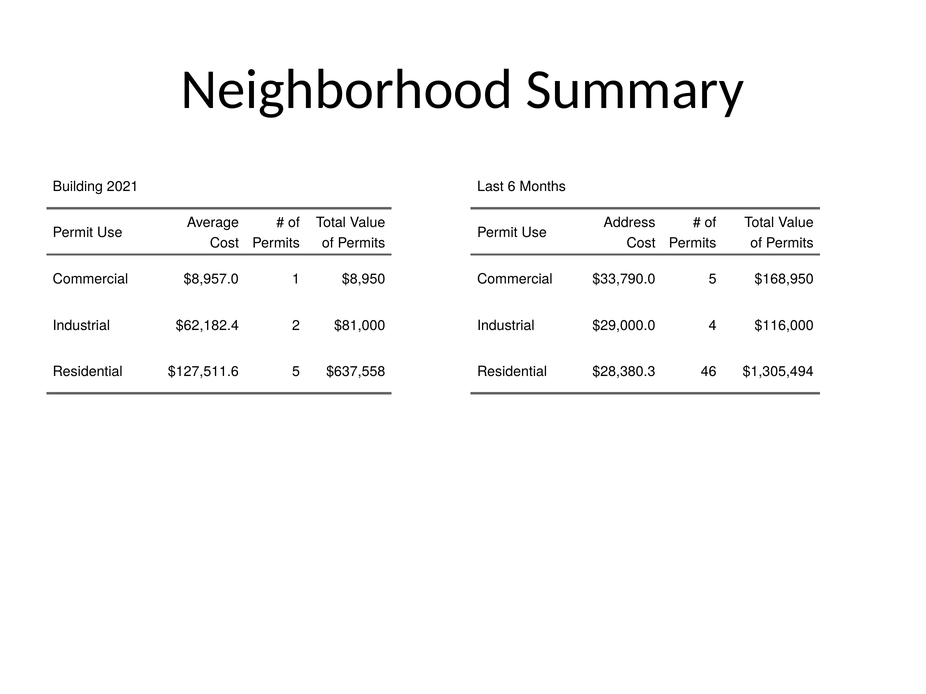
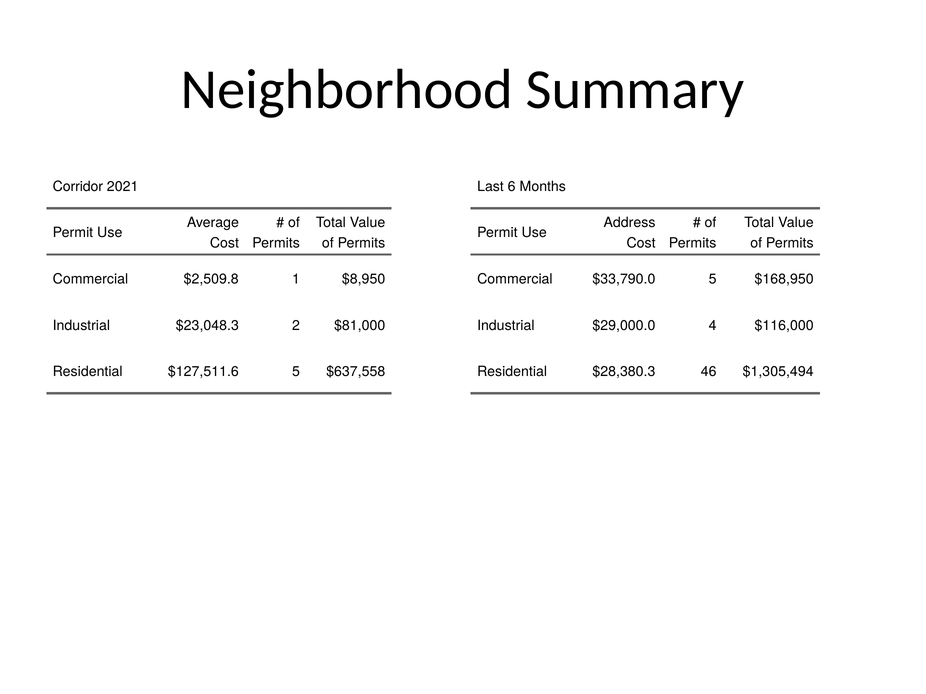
Building: Building -> Corridor
$8,957.0: $8,957.0 -> $2,509.8
$62,182.4: $62,182.4 -> $23,048.3
